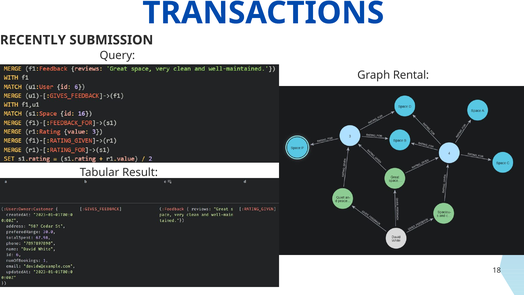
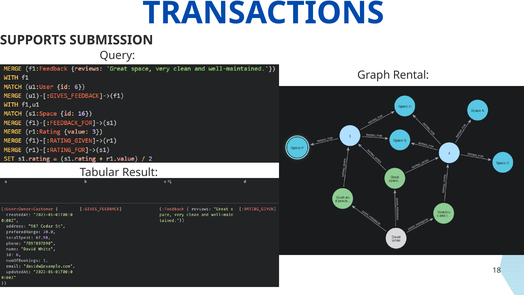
RECENTLY: RECENTLY -> SUPPORTS
